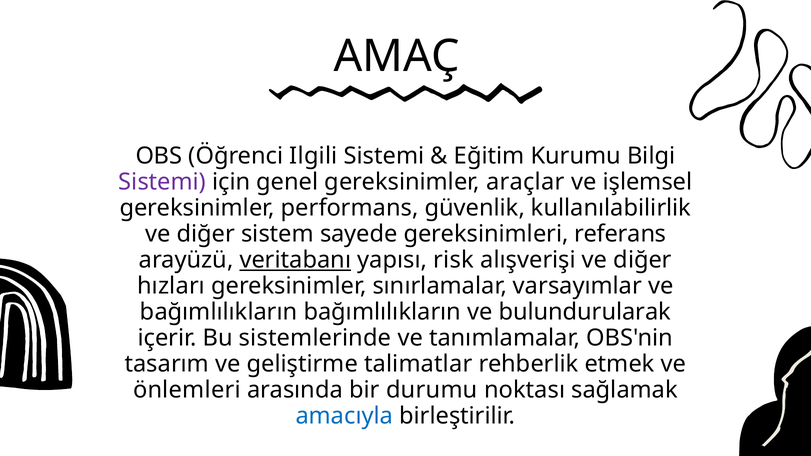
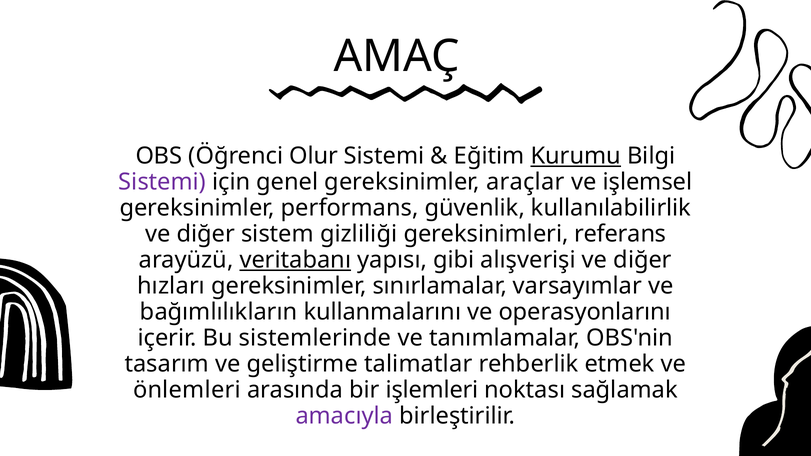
Ilgili: Ilgili -> Olur
Kurumu underline: none -> present
sayede: sayede -> gizliliği
risk: risk -> gibi
bağımlılıkların bağımlılıkların: bağımlılıkların -> kullanmalarını
bulundurularak: bulundurularak -> operasyonlarını
durumu: durumu -> işlemleri
amacıyla colour: blue -> purple
